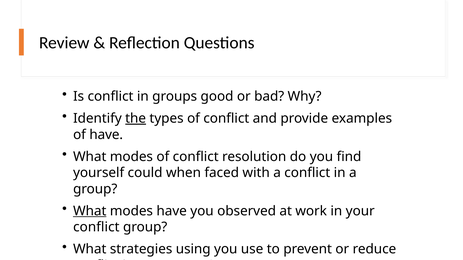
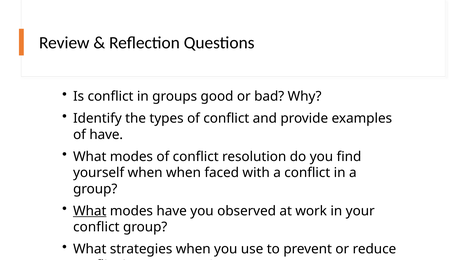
the underline: present -> none
yourself could: could -> when
strategies using: using -> when
